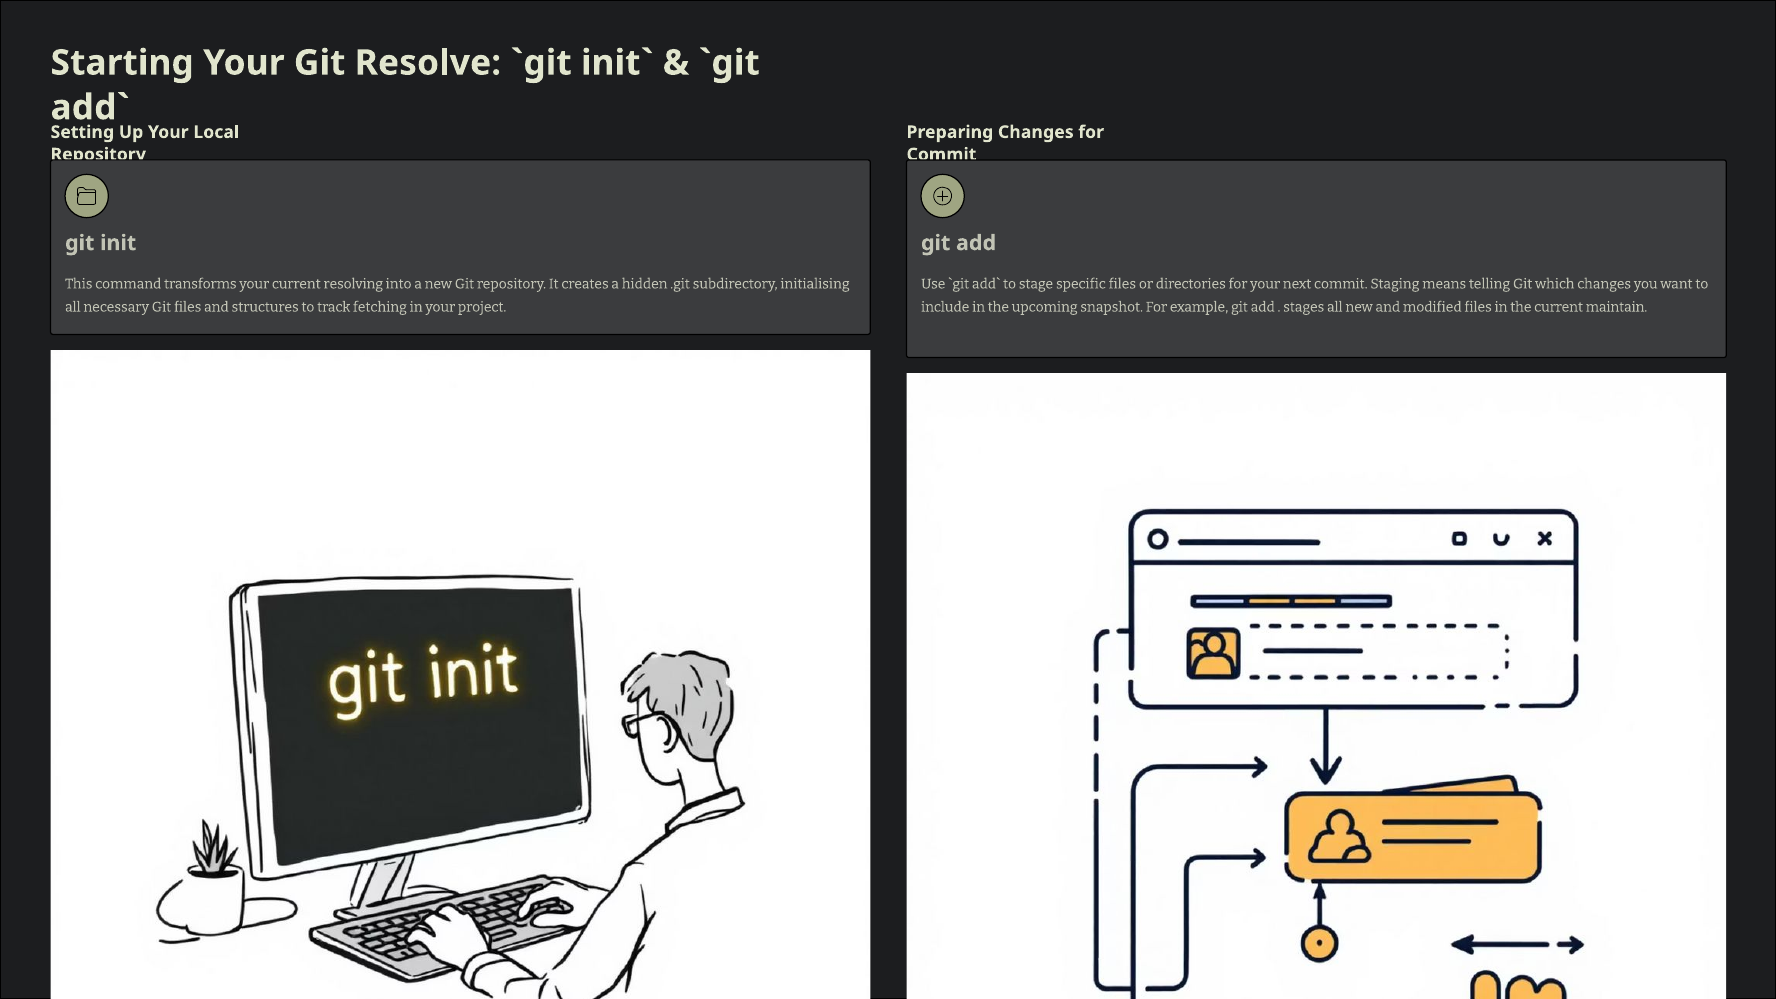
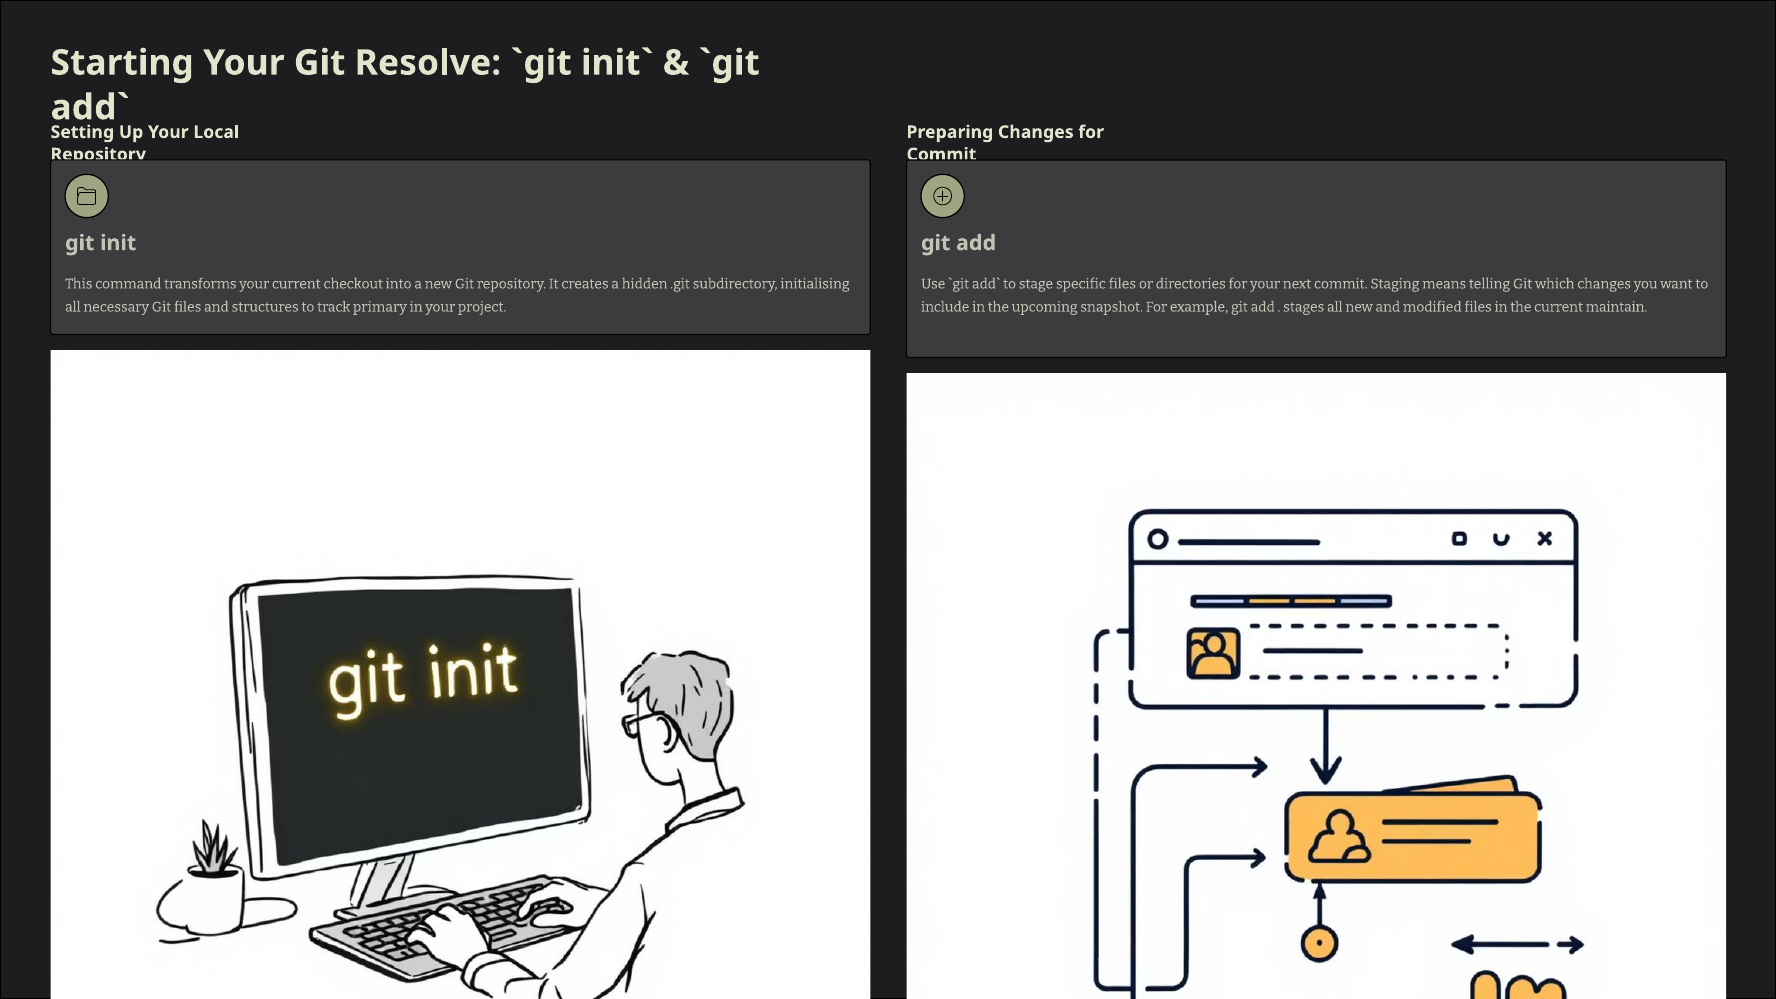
resolving: resolving -> checkout
fetching: fetching -> primary
